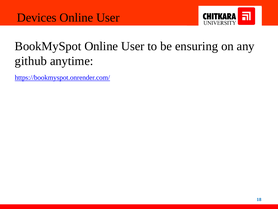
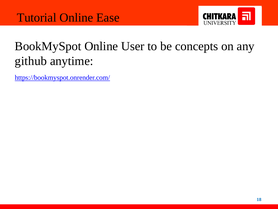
Devices: Devices -> Tutorial
User at (108, 18): User -> Ease
ensuring: ensuring -> concepts
